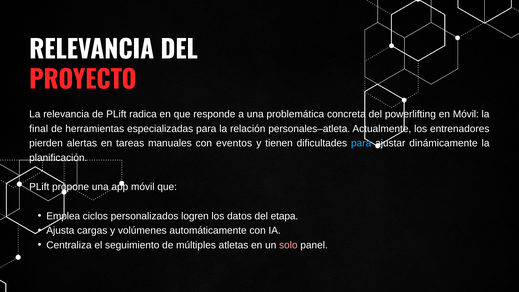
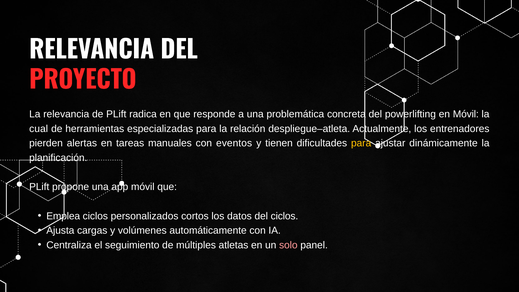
final: final -> cual
personales–atleta: personales–atleta -> despliegue–atleta
para at (361, 143) colour: light blue -> yellow
logren: logren -> cortos
del etapa: etapa -> ciclos
